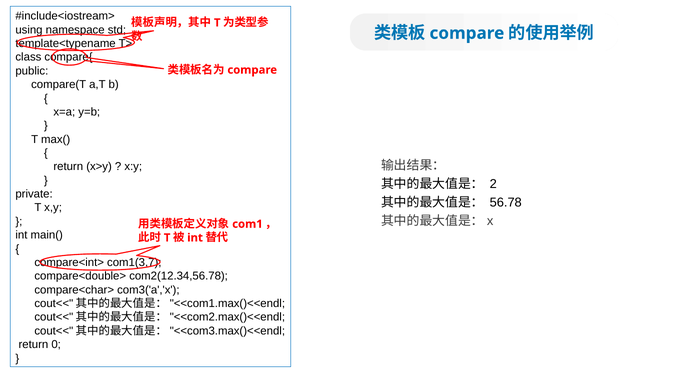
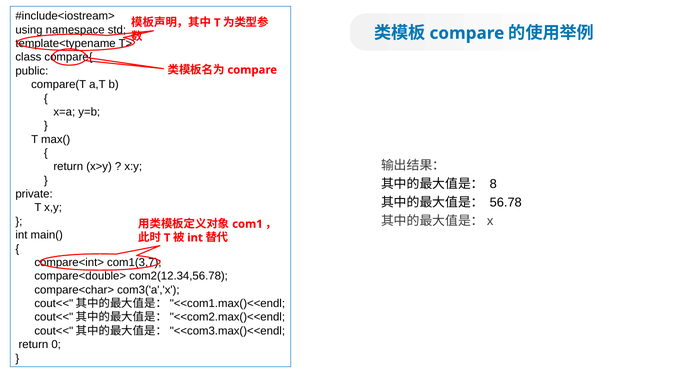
2: 2 -> 8
